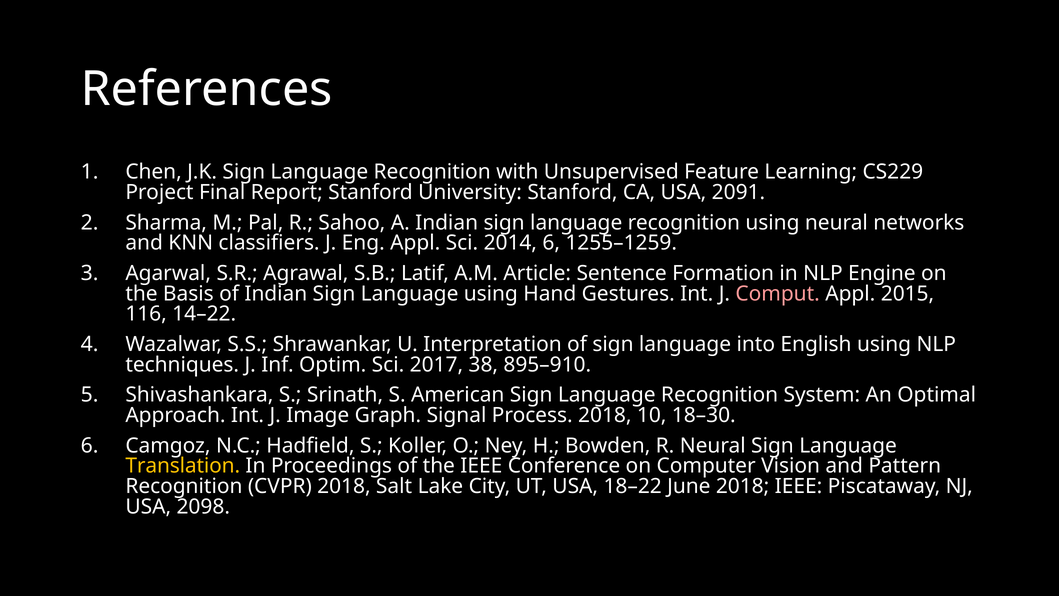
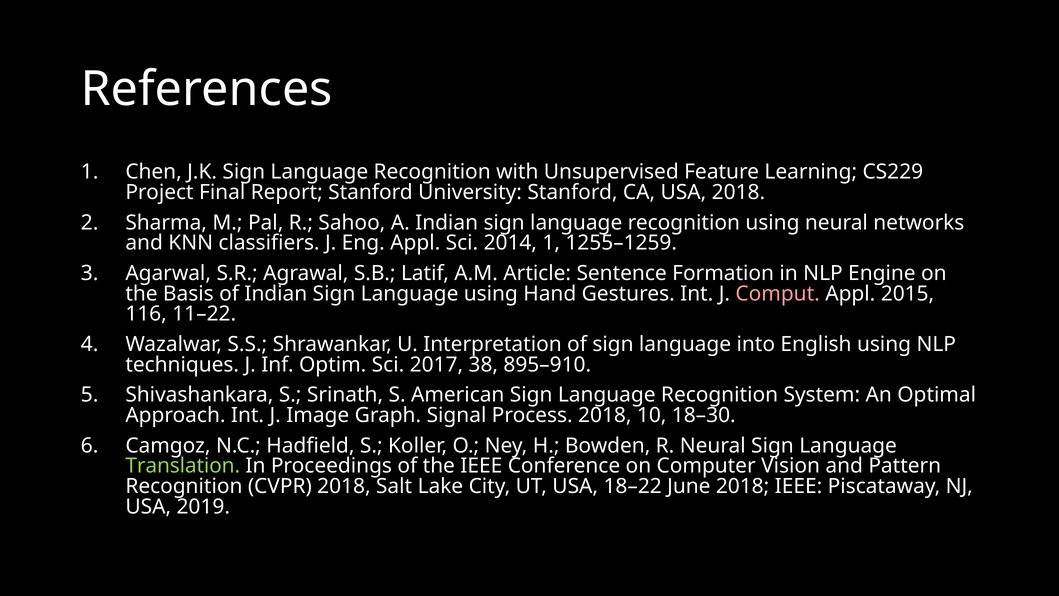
USA 2091: 2091 -> 2018
2014 6: 6 -> 1
14–22: 14–22 -> 11–22
Translation colour: yellow -> light green
2098: 2098 -> 2019
